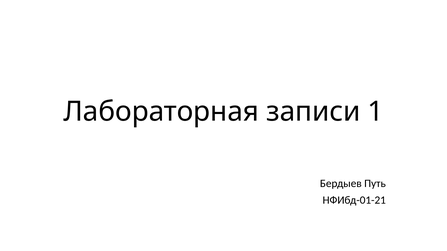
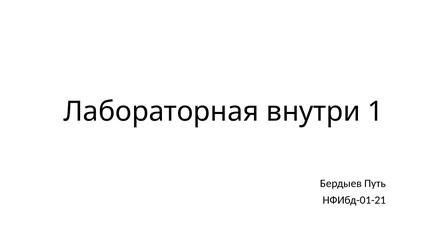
записи: записи -> внутри
